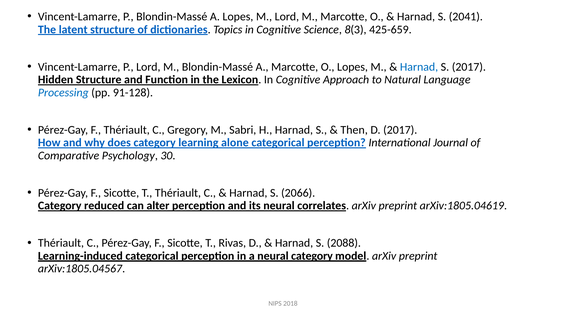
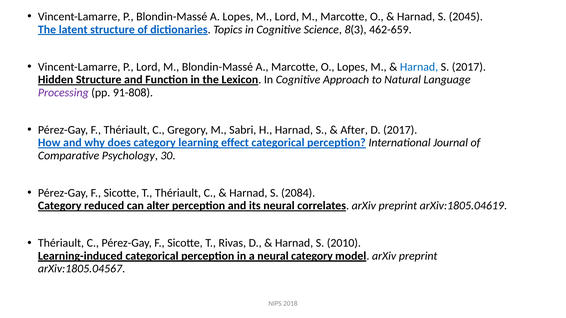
2041: 2041 -> 2045
425-659: 425-659 -> 462-659
Processing colour: blue -> purple
91-128: 91-128 -> 91-808
Then: Then -> After
alone: alone -> effect
2066: 2066 -> 2084
2088: 2088 -> 2010
